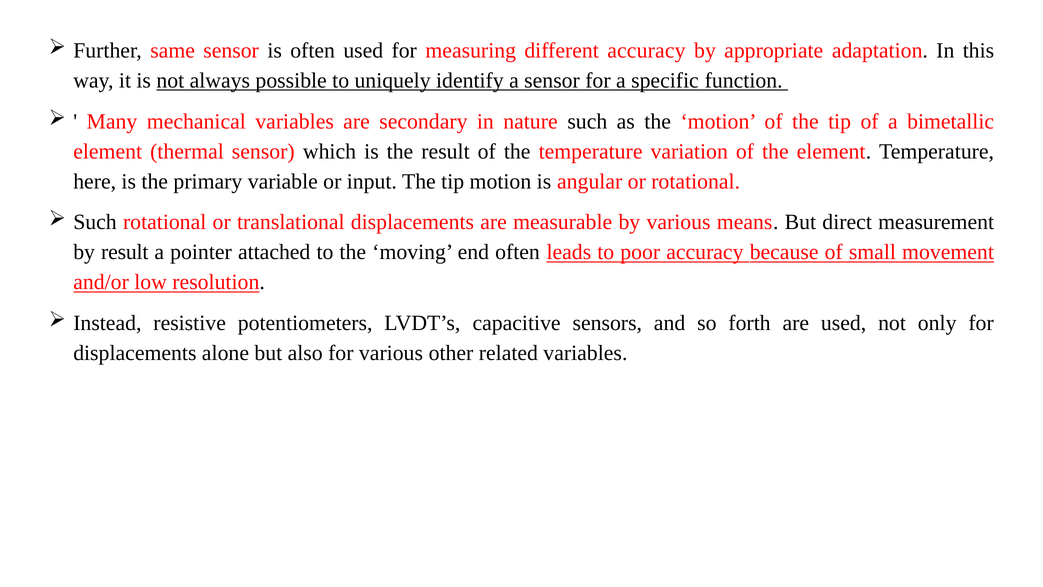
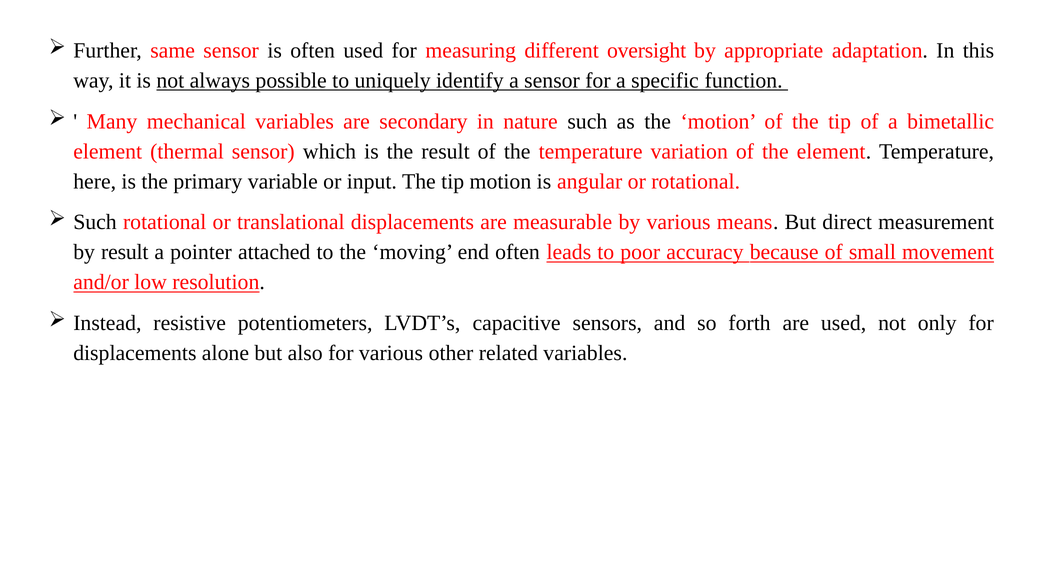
different accuracy: accuracy -> oversight
